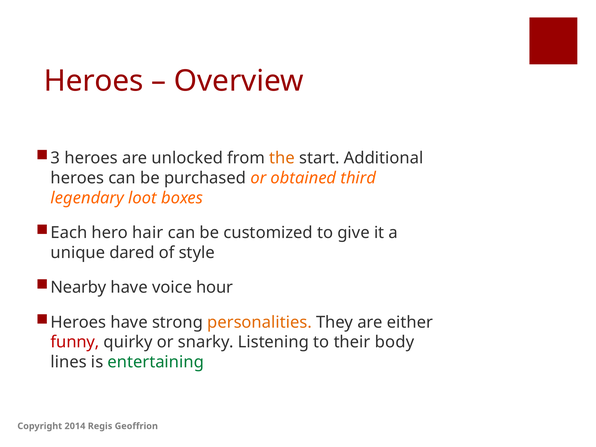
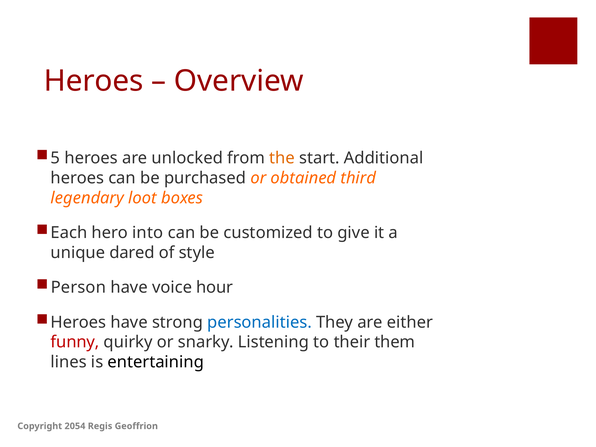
3: 3 -> 5
hair: hair -> into
Nearby: Nearby -> Person
personalities colour: orange -> blue
body: body -> them
entertaining colour: green -> black
2014: 2014 -> 2054
